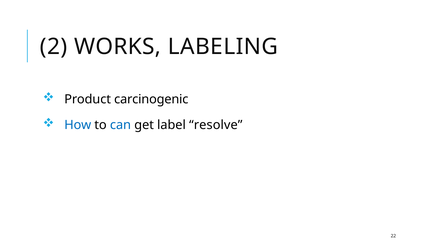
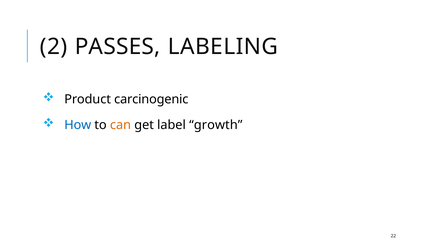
WORKS: WORKS -> PASSES
can colour: blue -> orange
resolve: resolve -> growth
